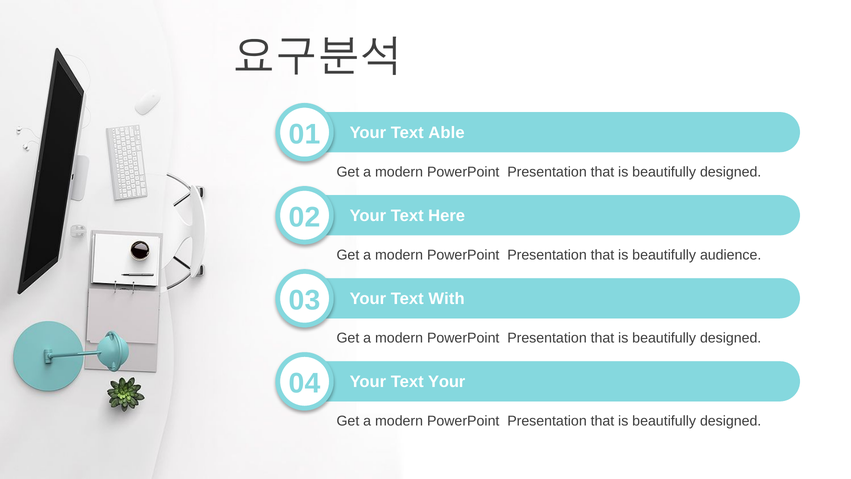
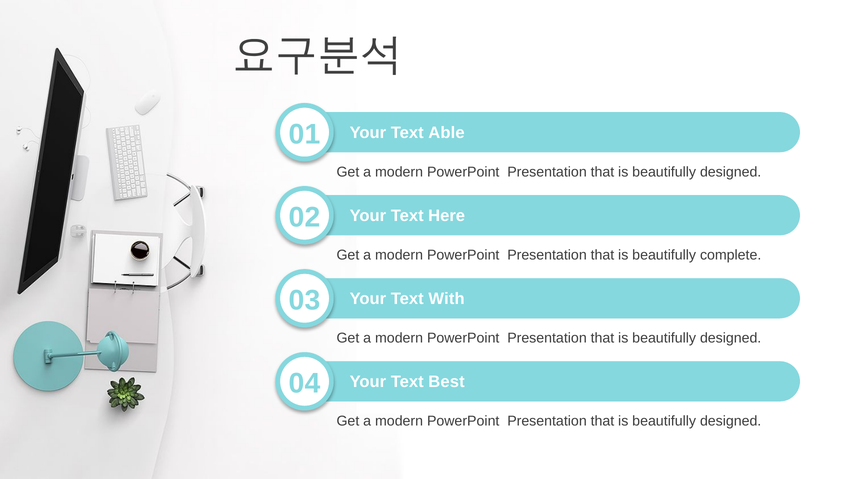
audience: audience -> complete
Text Your: Your -> Best
